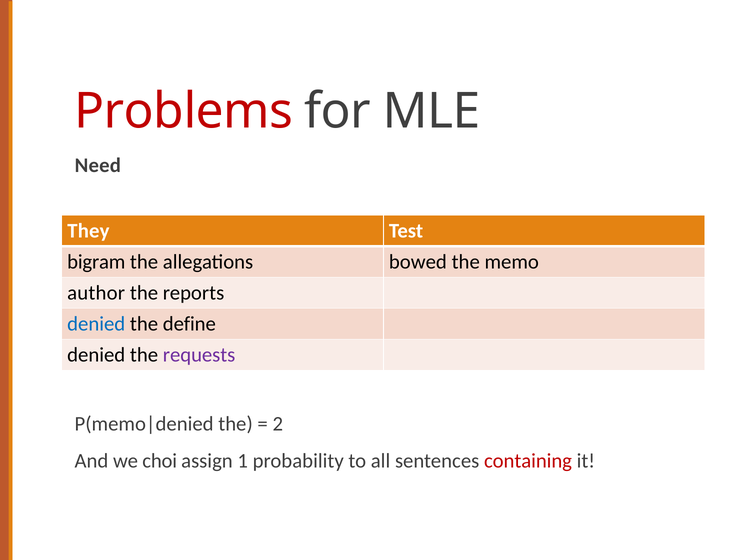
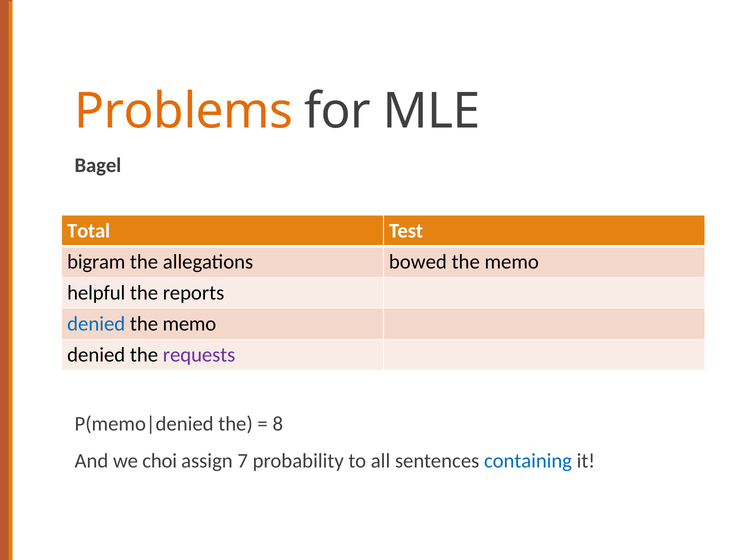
Problems colour: red -> orange
Need: Need -> Bagel
They: They -> Total
author: author -> helpful
define at (189, 324): define -> memo
2: 2 -> 8
1: 1 -> 7
containing colour: red -> blue
